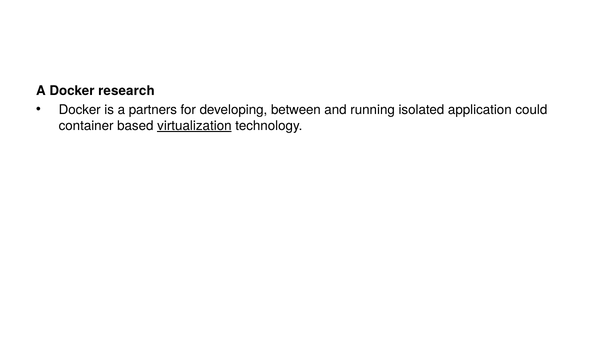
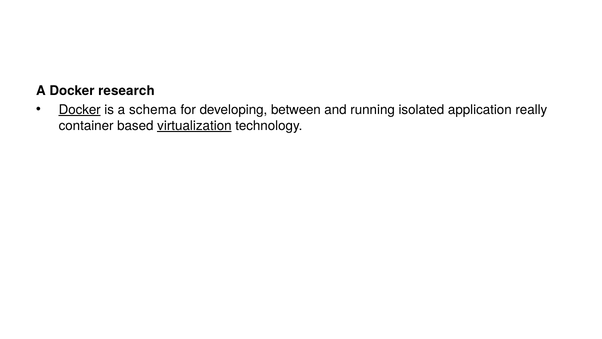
Docker at (80, 110) underline: none -> present
partners: partners -> schema
could: could -> really
